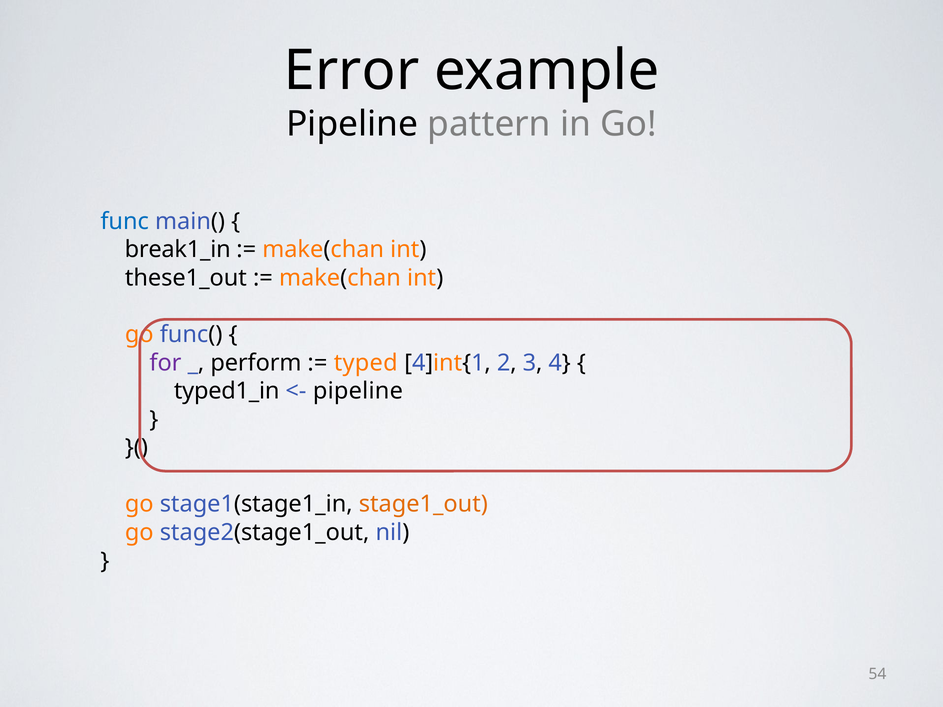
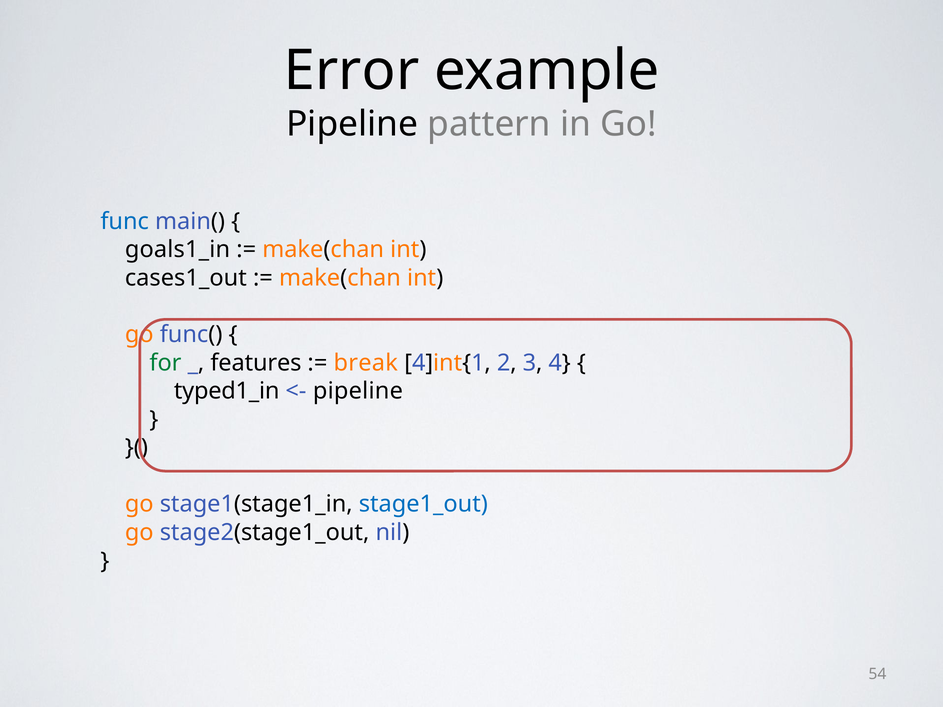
break1_in: break1_in -> goals1_in
these1_out: these1_out -> cases1_out
for colour: purple -> green
perform: perform -> features
typed: typed -> break
stage1_out colour: orange -> blue
